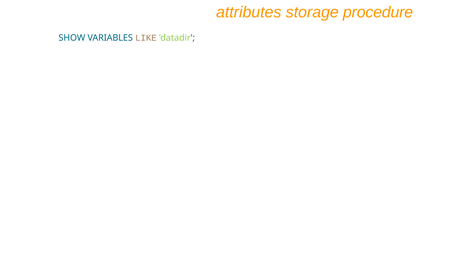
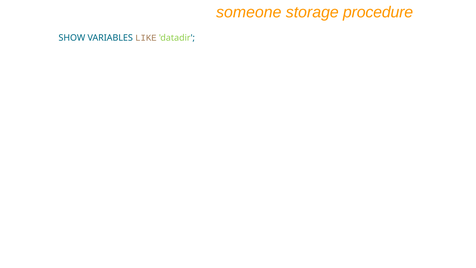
attributes: attributes -> someone
